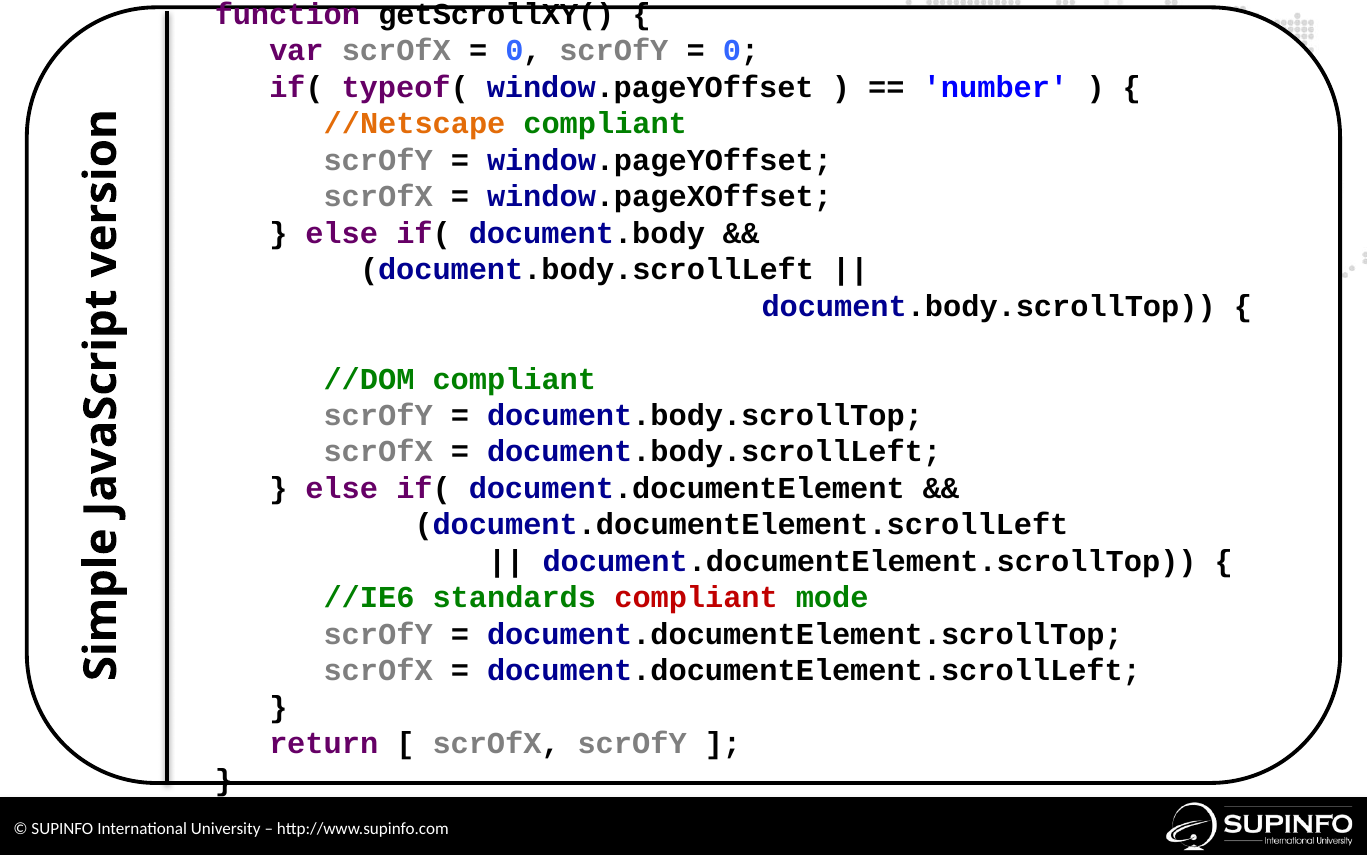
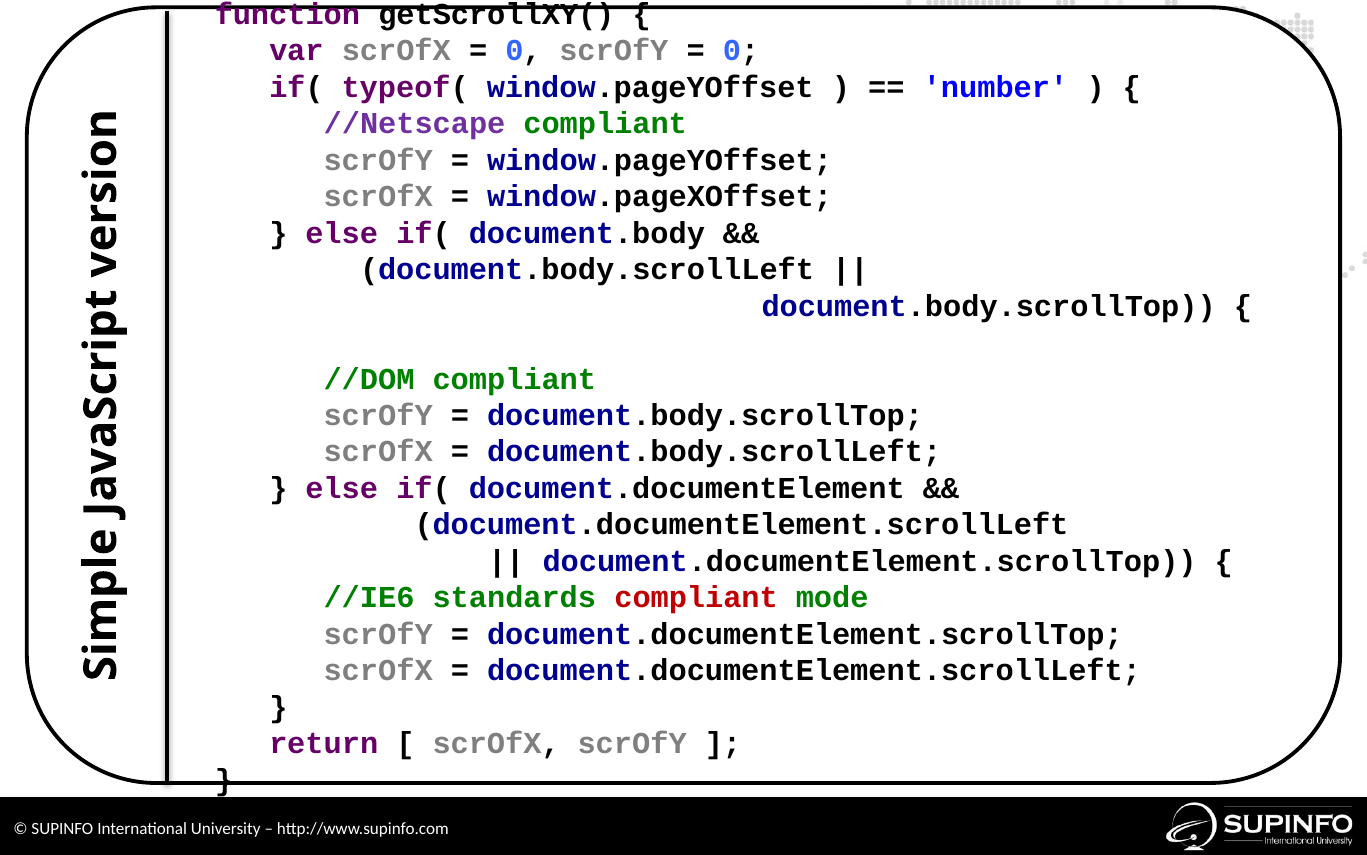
//Netscape colour: orange -> purple
